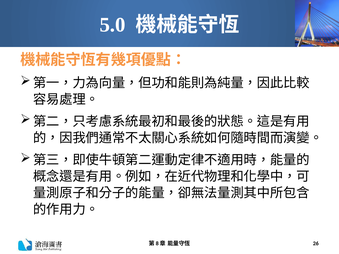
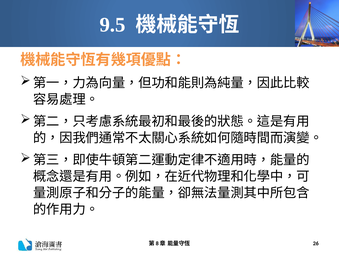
5.0: 5.0 -> 9.5
